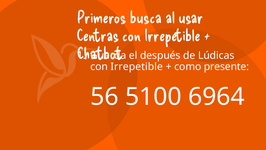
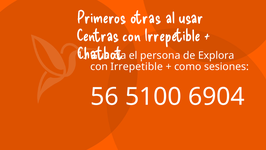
busca: busca -> otras
después: después -> persona
Lúdicas: Lúdicas -> Explora
presente: presente -> sesiones
6964: 6964 -> 6904
